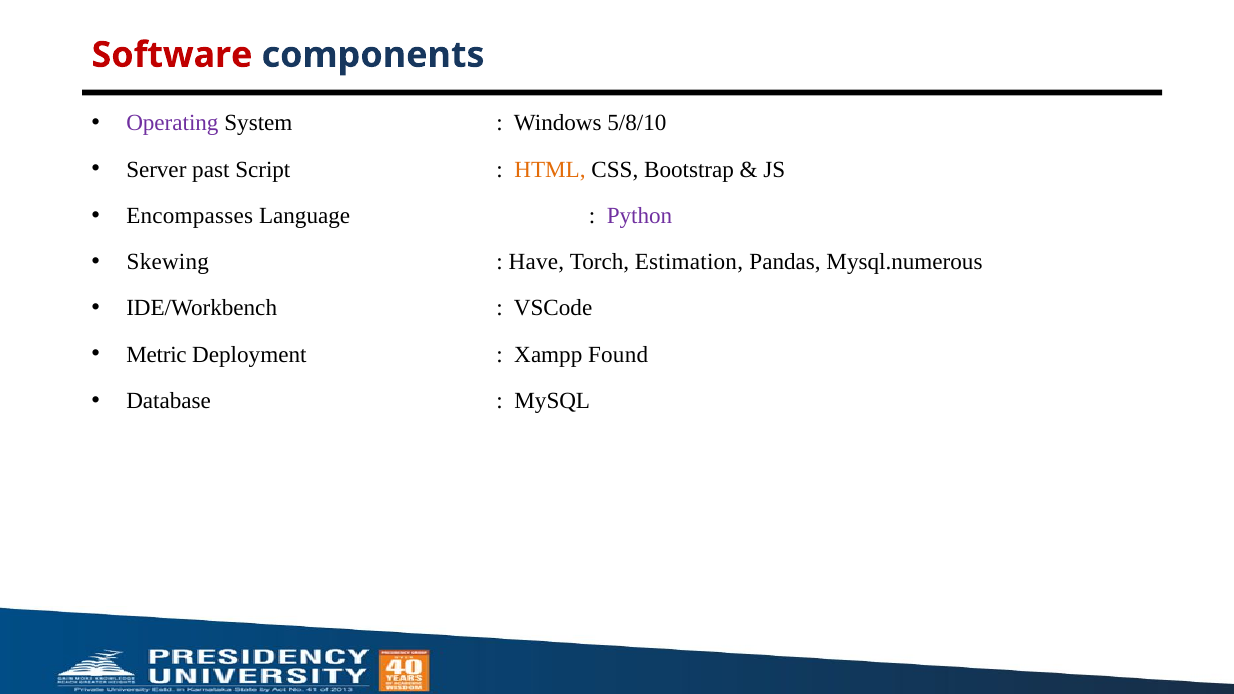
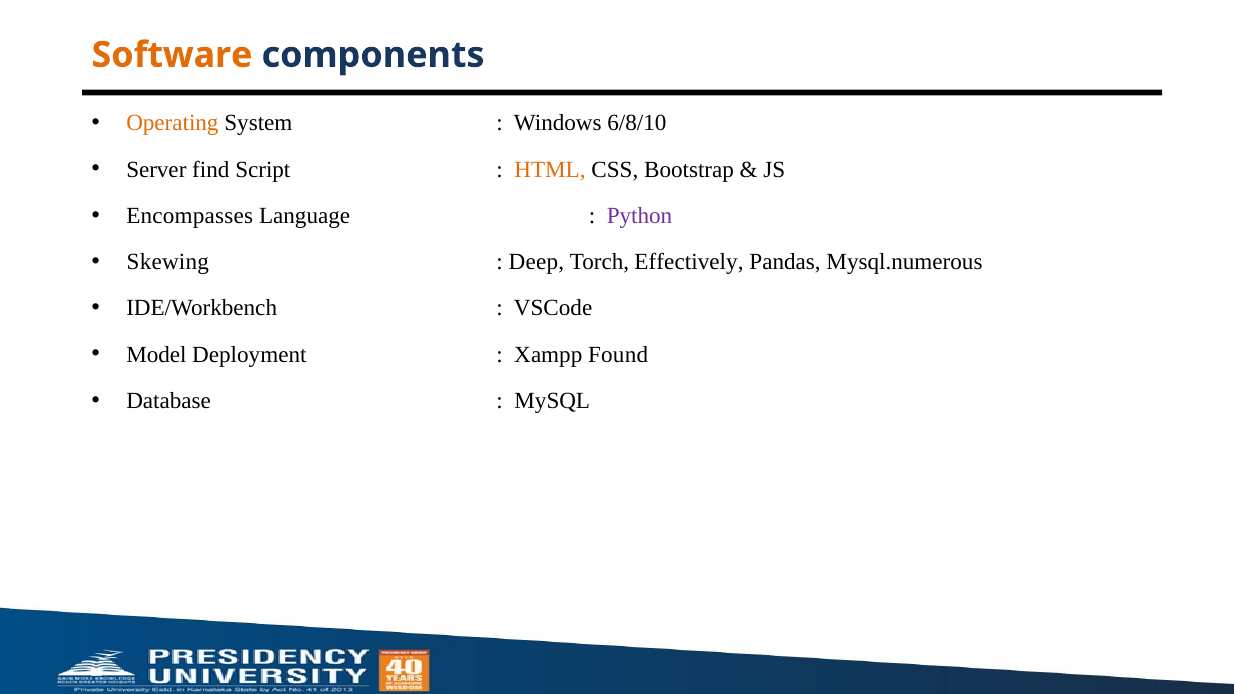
Software colour: red -> orange
Operating colour: purple -> orange
5/8/10: 5/8/10 -> 6/8/10
past: past -> find
Have: Have -> Deep
Estimation: Estimation -> Effectively
Metric: Metric -> Model
